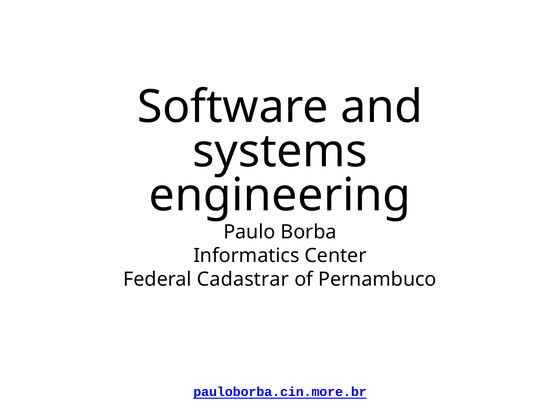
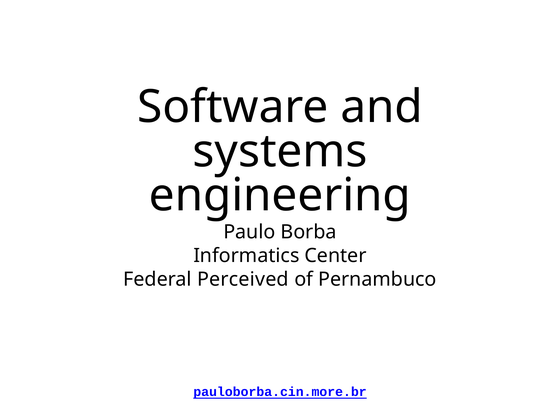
Cadastrar: Cadastrar -> Perceived
